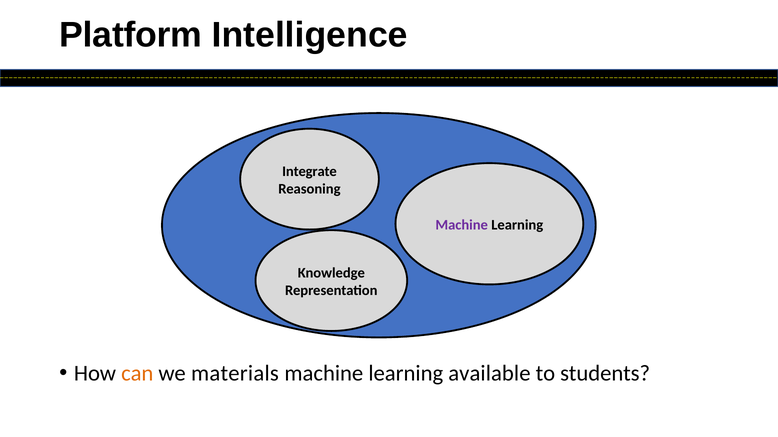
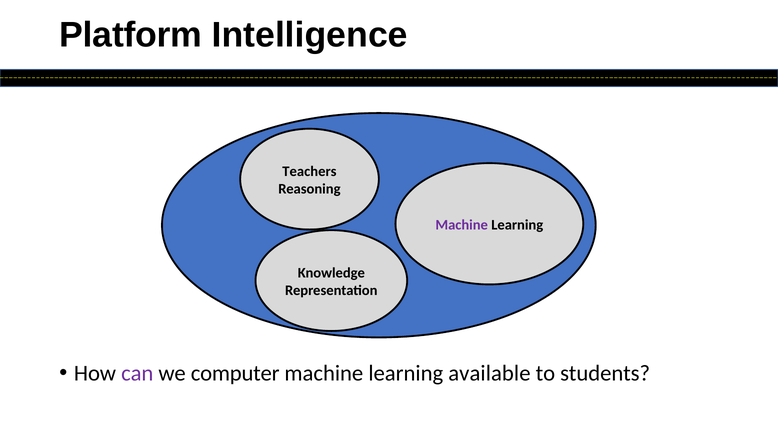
Integrate: Integrate -> Teachers
can colour: orange -> purple
materials: materials -> computer
